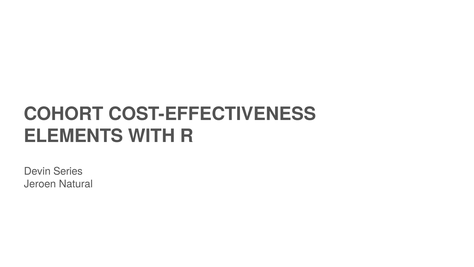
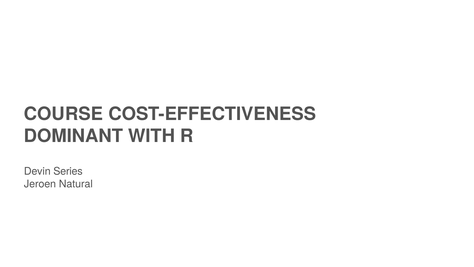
COHORT: COHORT -> COURSE
ELEMENTS: ELEMENTS -> DOMINANT
